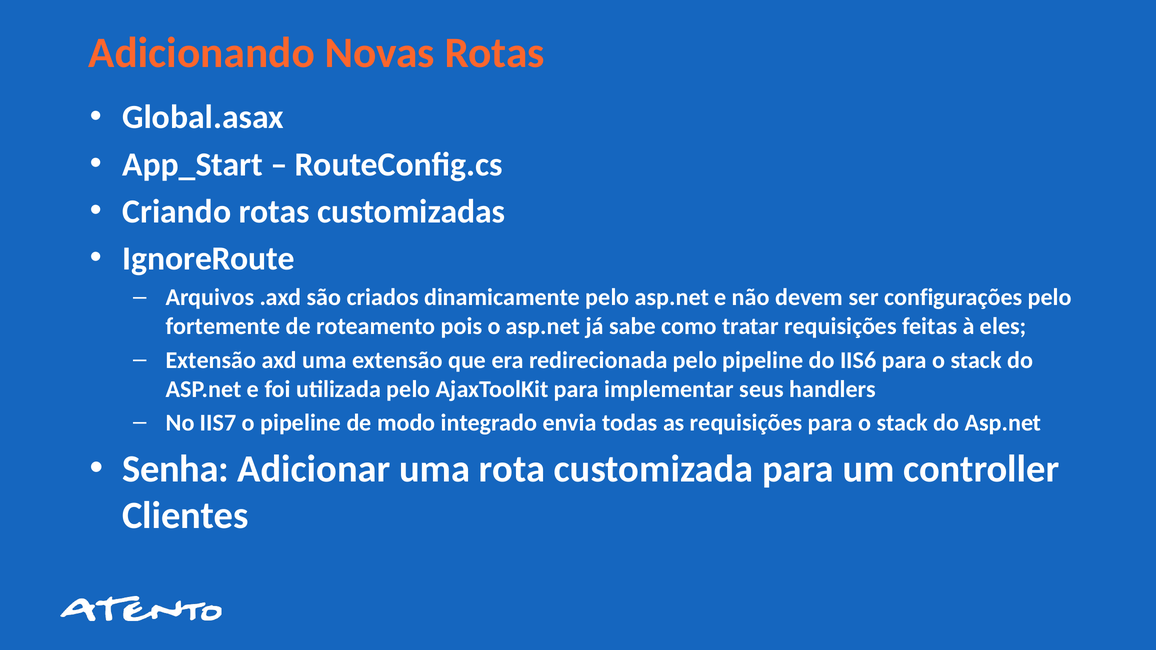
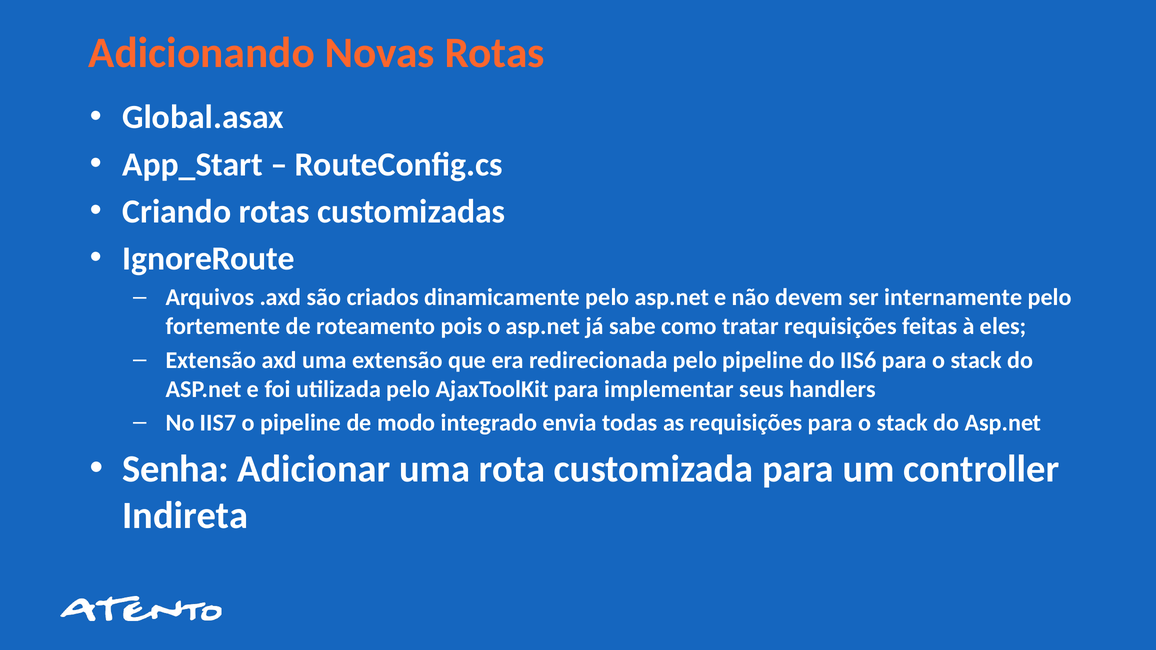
configurações: configurações -> internamente
Clientes: Clientes -> Indireta
